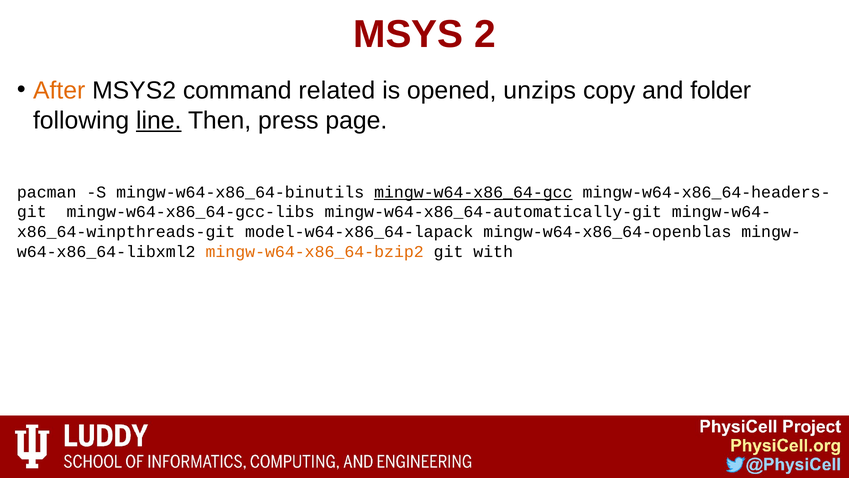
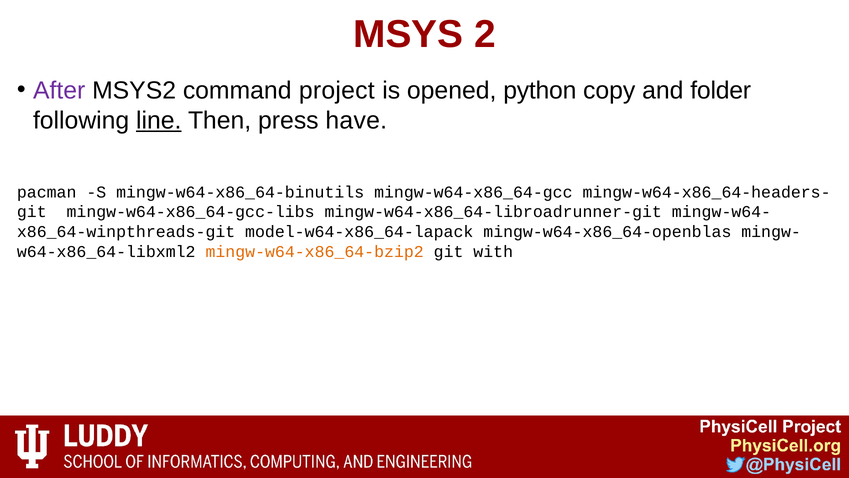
After colour: orange -> purple
related: related -> project
unzips: unzips -> python
page: page -> have
mingw-w64-x86_64-gcc underline: present -> none
mingw-w64-x86_64-automatically-git: mingw-w64-x86_64-automatically-git -> mingw-w64-x86_64-libroadrunner-git
